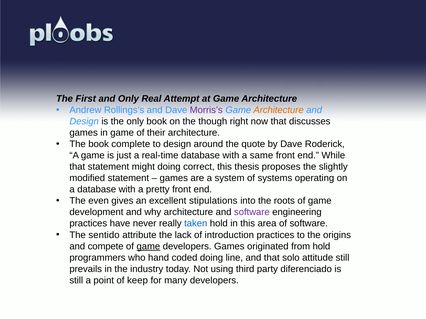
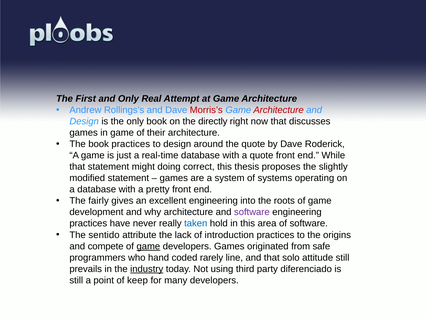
Morris’s colour: purple -> red
Architecture at (279, 110) colour: orange -> red
though: though -> directly
book complete: complete -> practices
a same: same -> quote
even: even -> fairly
excellent stipulations: stipulations -> engineering
from hold: hold -> safe
coded doing: doing -> rarely
industry underline: none -> present
